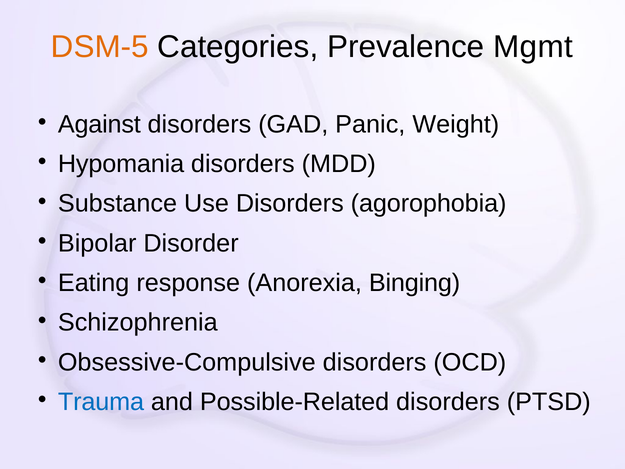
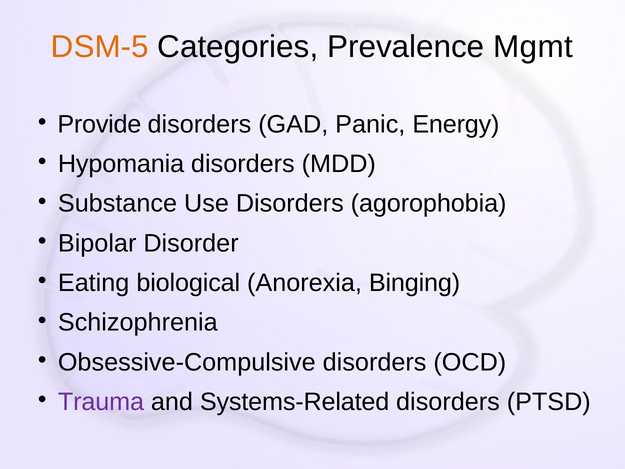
Against: Against -> Provide
Weight: Weight -> Energy
response: response -> biological
Trauma colour: blue -> purple
Possible-Related: Possible-Related -> Systems-Related
